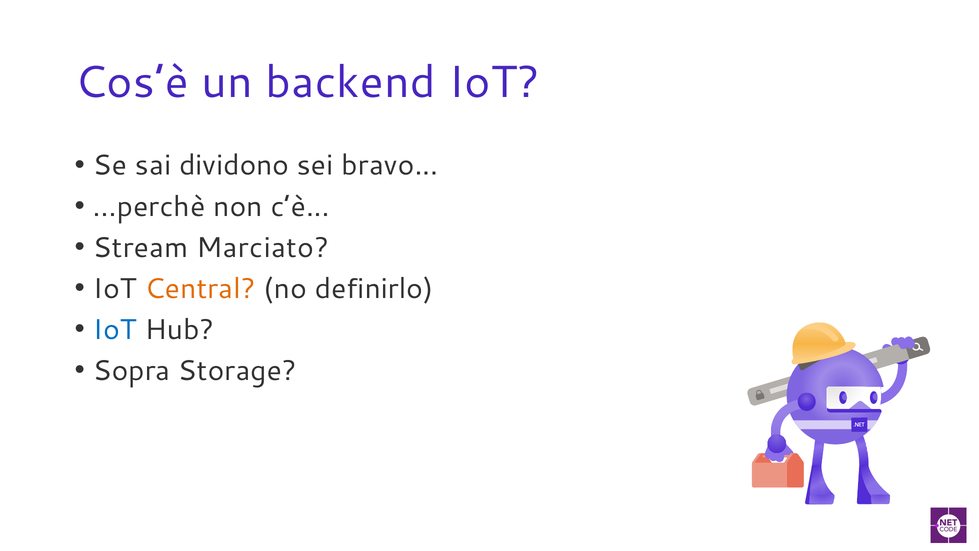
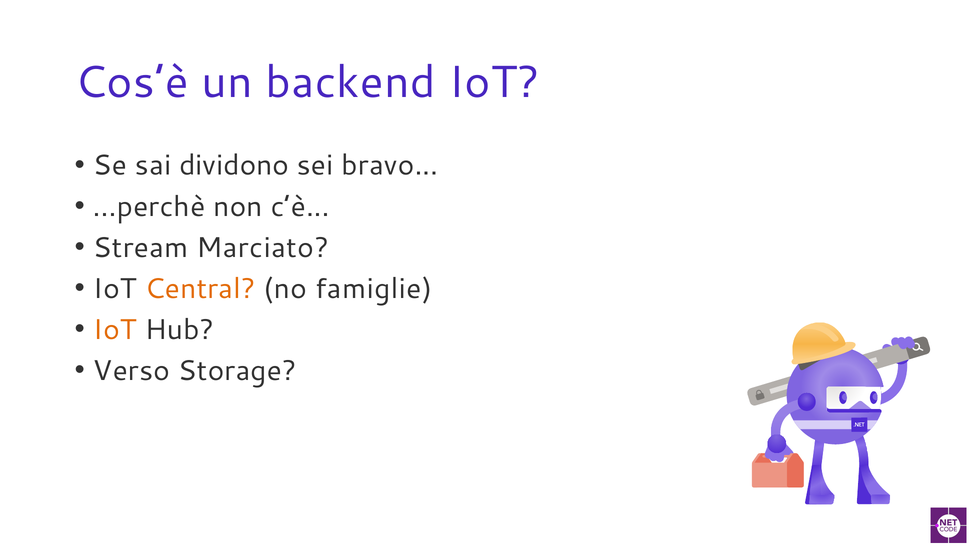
definirlo: definirlo -> famiglie
IoT at (115, 329) colour: blue -> orange
Sopra: Sopra -> Verso
